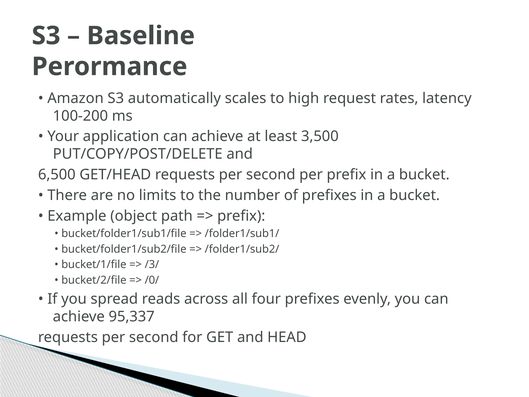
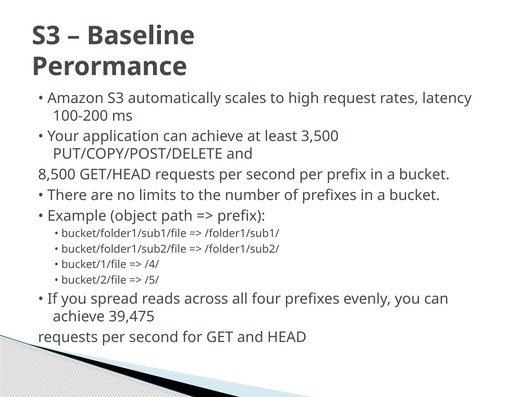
6,500: 6,500 -> 8,500
/3/: /3/ -> /4/
/0/: /0/ -> /5/
95,337: 95,337 -> 39,475
